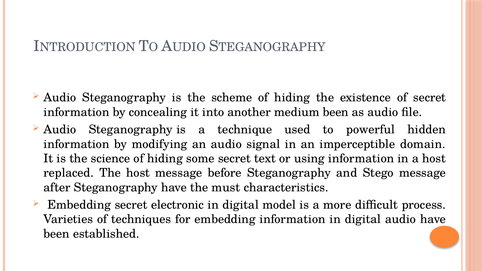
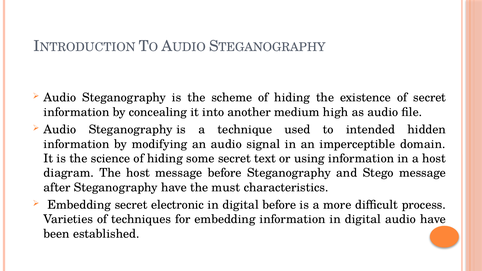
medium been: been -> high
powerful: powerful -> intended
replaced: replaced -> diagram
digital model: model -> before
